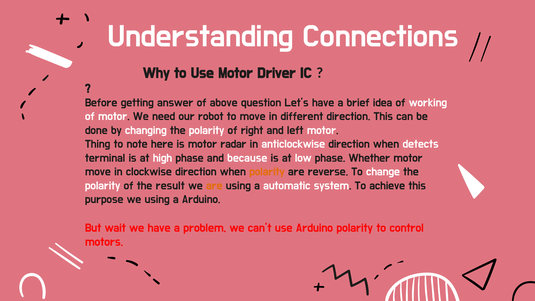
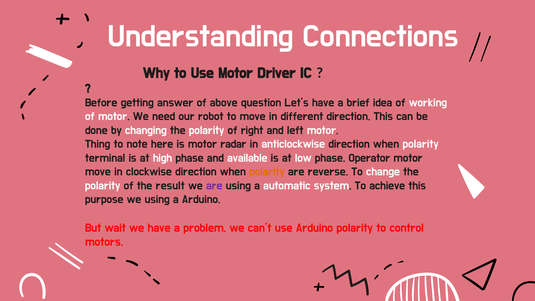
anticlockwise direction when detects: detects -> polarity
because: because -> available
Whether: Whether -> Operator
are at (214, 186) colour: orange -> purple
